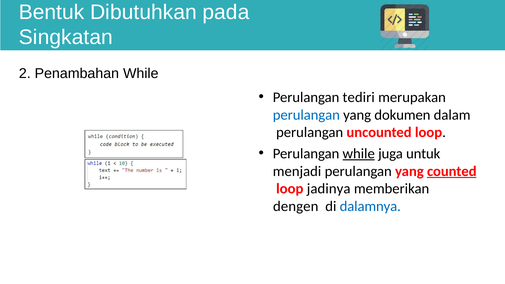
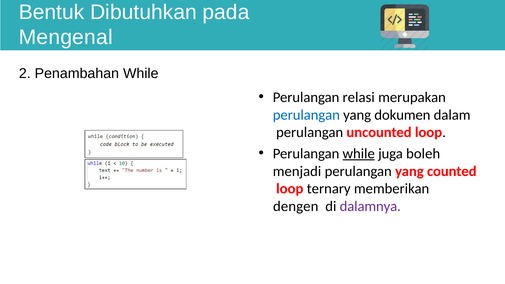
Singkatan: Singkatan -> Mengenal
tediri: tediri -> relasi
untuk: untuk -> boleh
counted underline: present -> none
jadinya: jadinya -> ternary
dalamnya colour: blue -> purple
